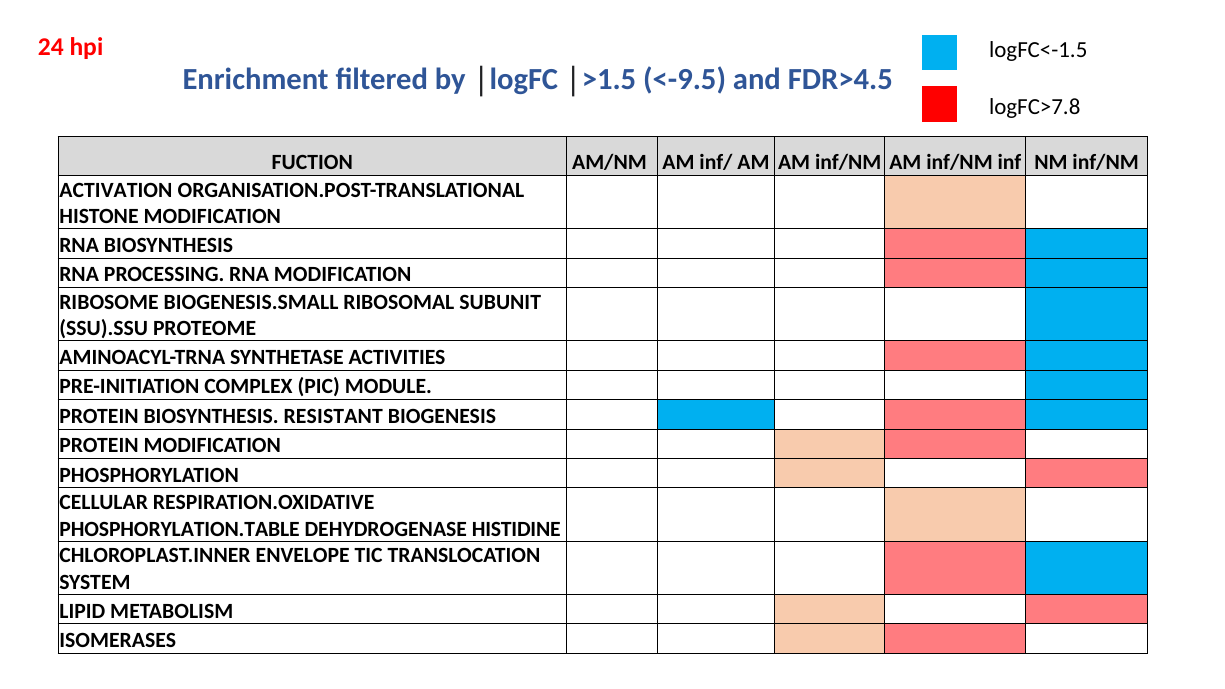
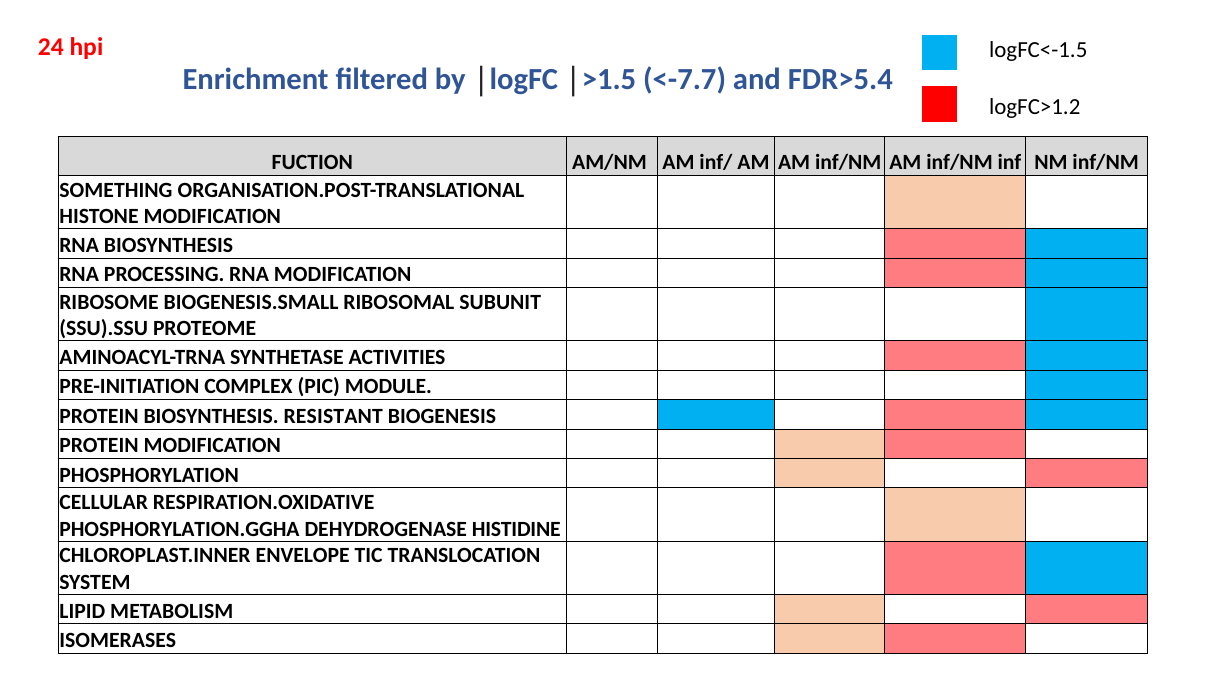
<-9.5: <-9.5 -> <-7.7
FDR>4.5: FDR>4.5 -> FDR>5.4
logFC>7.8: logFC>7.8 -> logFC>1.2
ACTIVATION: ACTIVATION -> SOMETHING
PHOSPHORYLATION.TABLE: PHOSPHORYLATION.TABLE -> PHOSPHORYLATION.GGHA
